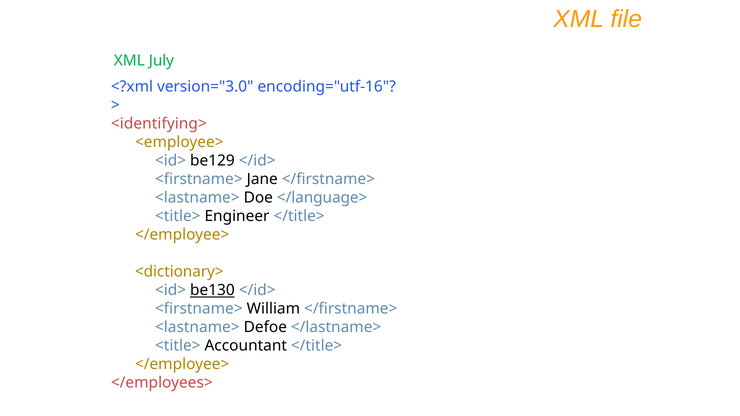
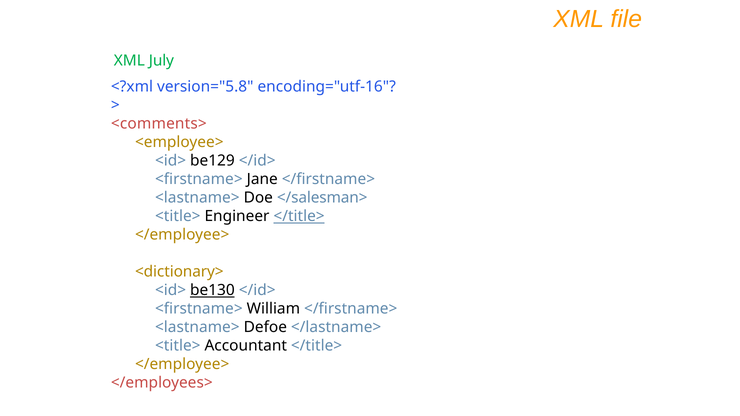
version="3.0: version="3.0 -> version="5.8
<identifying>: <identifying> -> <comments>
</language>: </language> -> </salesman>
</title> at (299, 216) underline: none -> present
